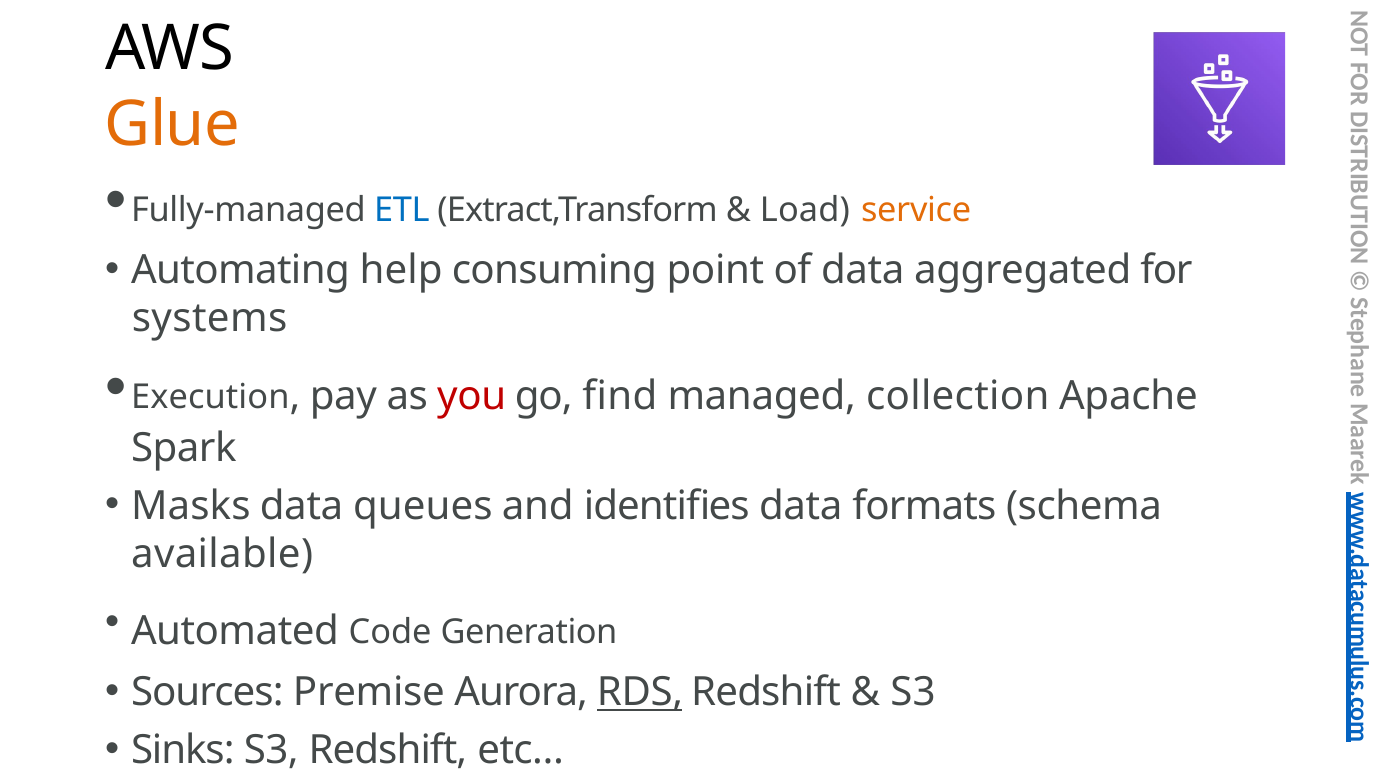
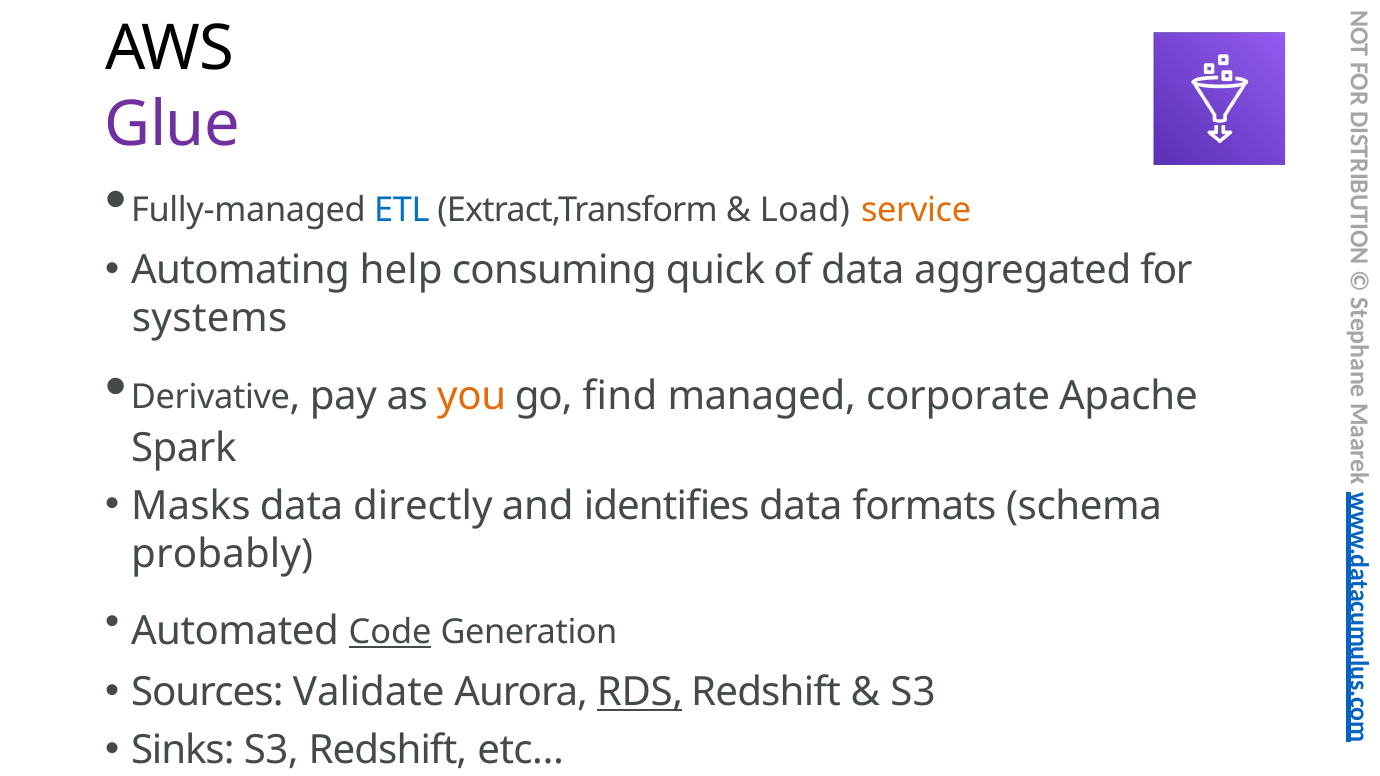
Glue at (172, 125) colour: orange -> purple
point: point -> quick
Execution: Execution -> Derivative
you colour: red -> orange
collection: collection -> corporate
queues: queues -> directly
available: available -> probably
Code underline: none -> present
Premise: Premise -> Validate
